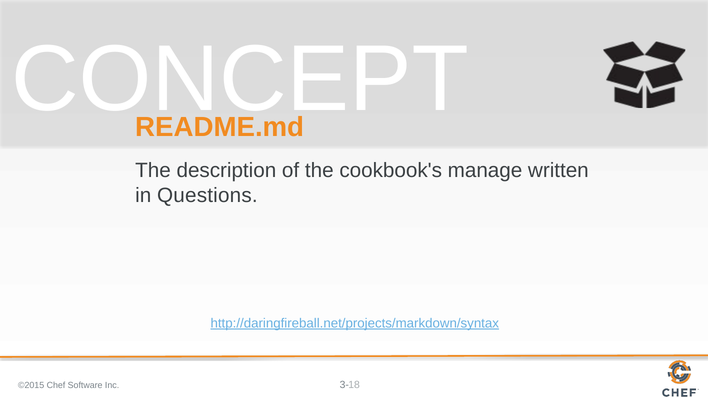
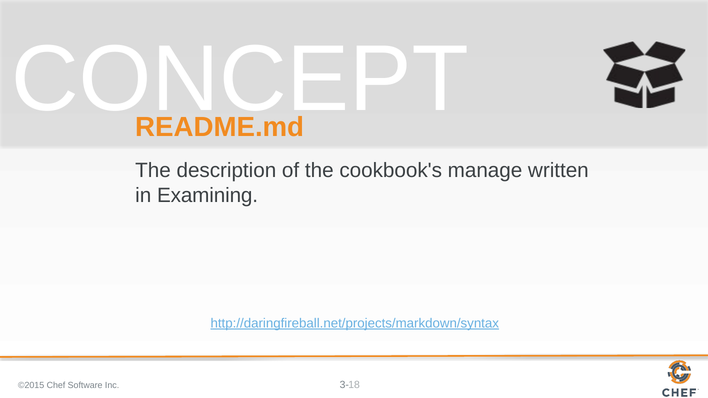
Questions: Questions -> Examining
